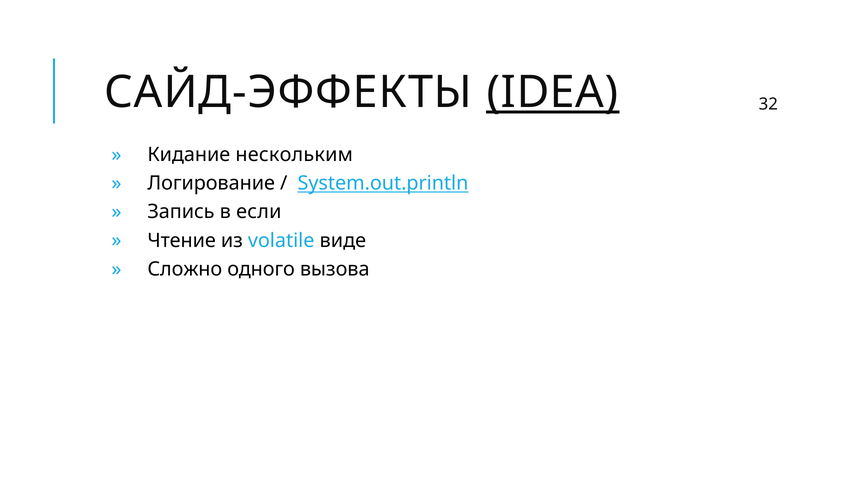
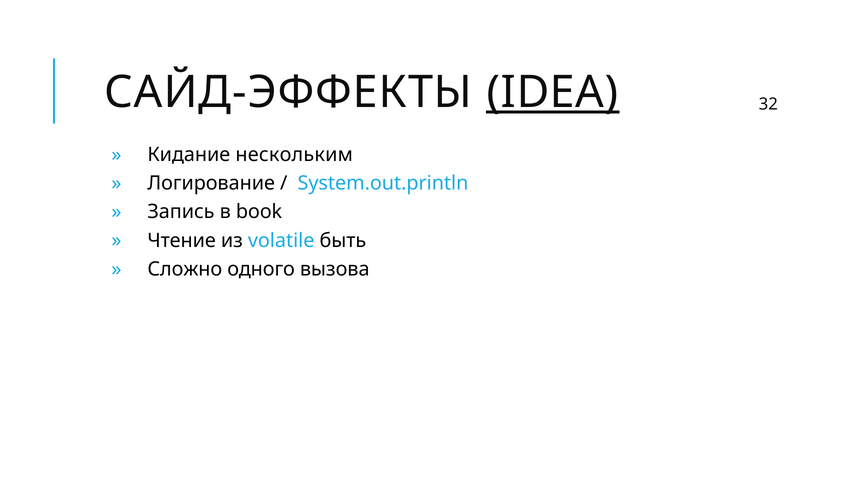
System.out.println underline: present -> none
если: если -> book
виде: виде -> быть
